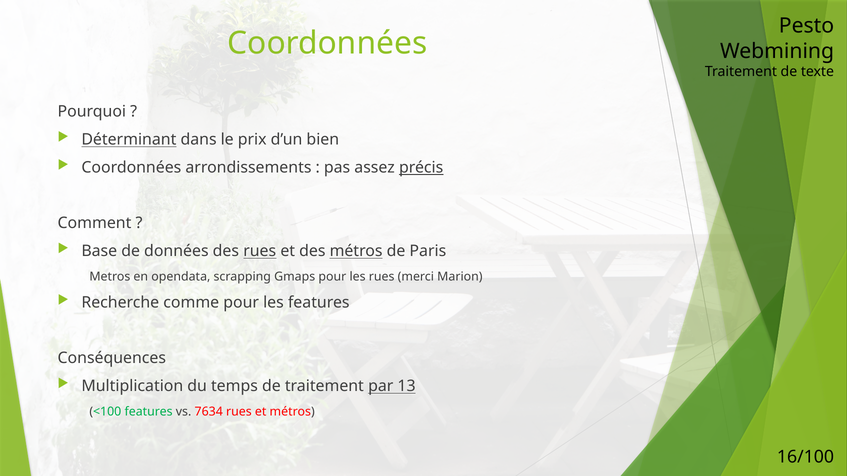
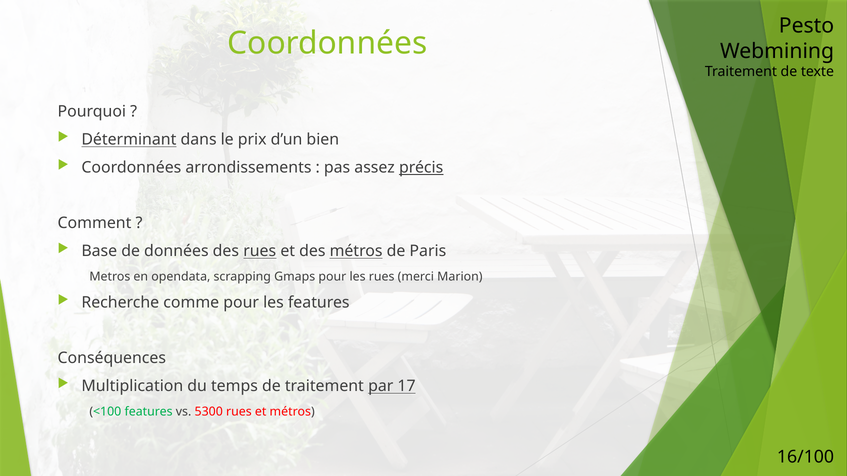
13: 13 -> 17
7634: 7634 -> 5300
